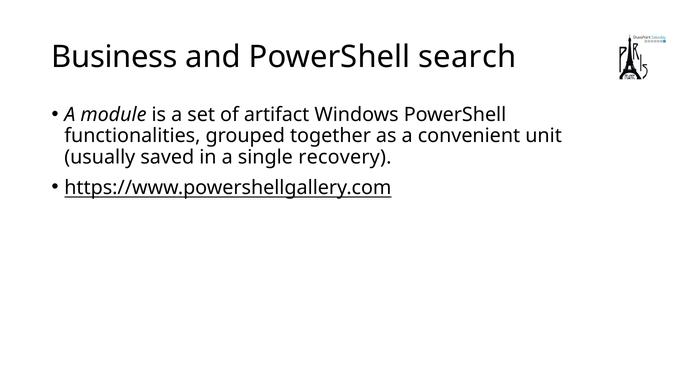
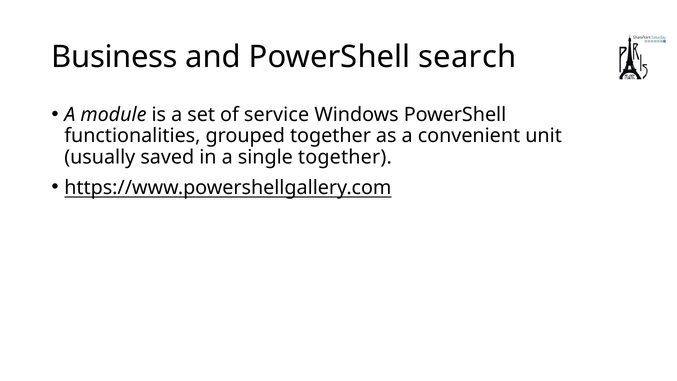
artifact: artifact -> service
single recovery: recovery -> together
